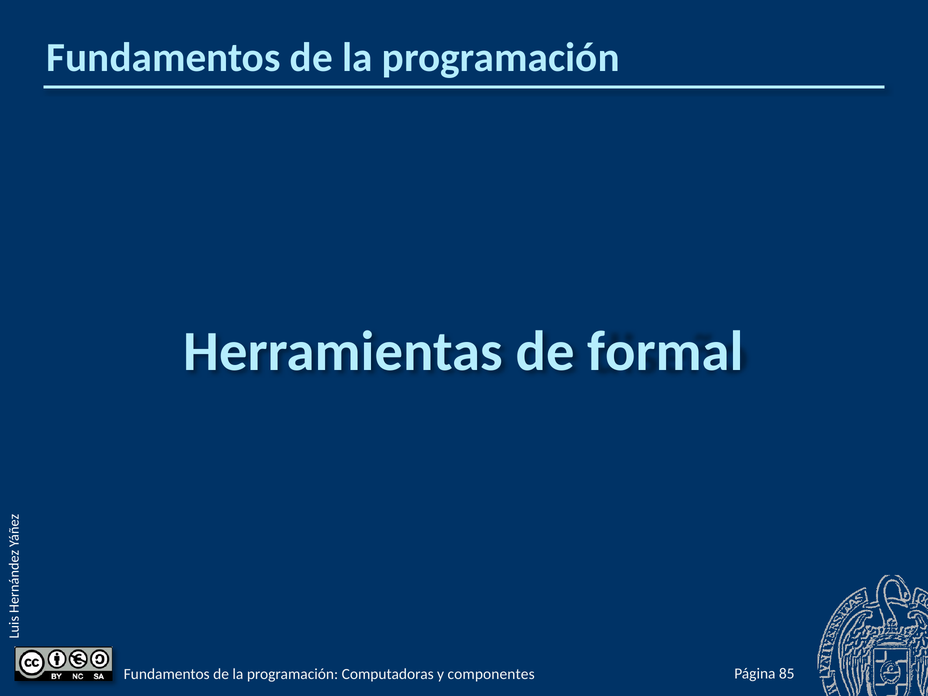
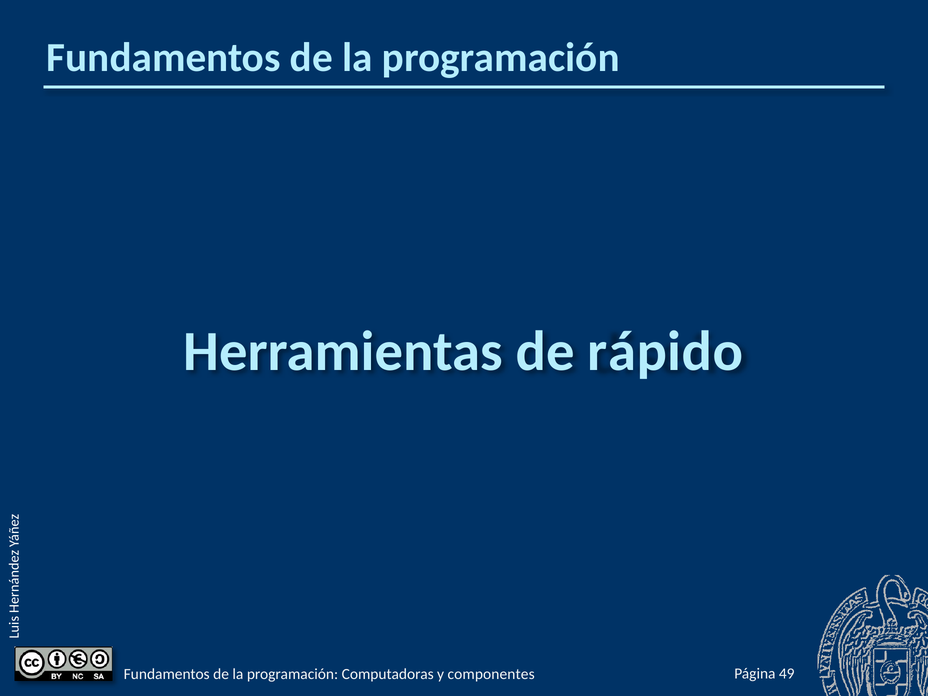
formal: formal -> rápido
85: 85 -> 49
